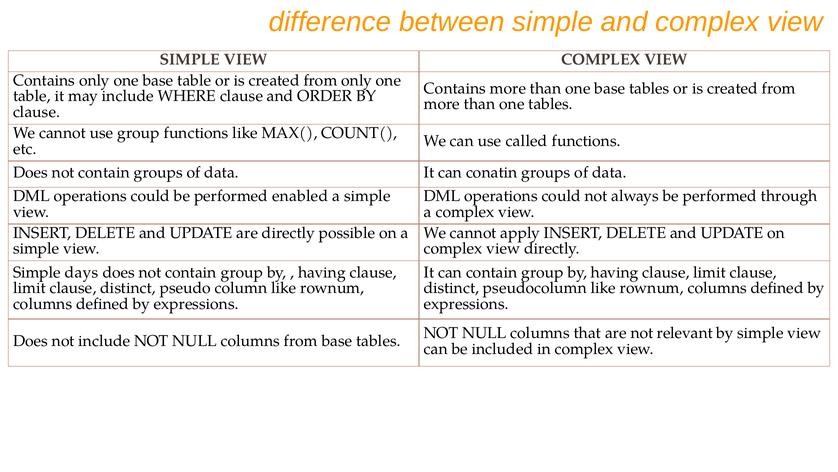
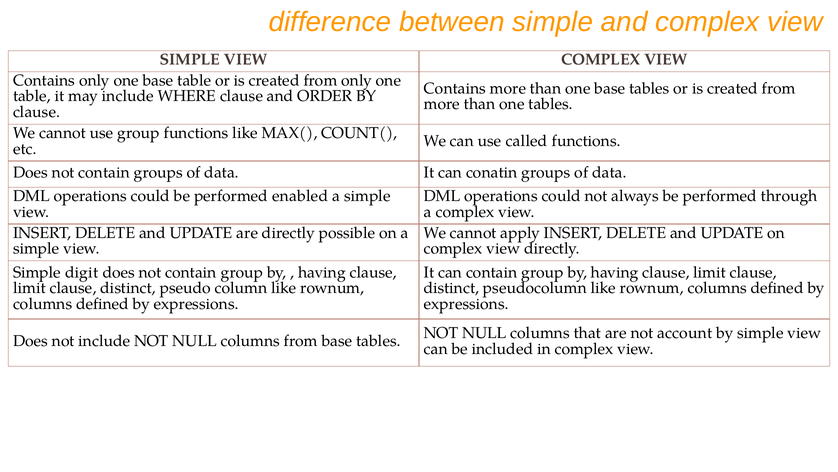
days: days -> digit
relevant: relevant -> account
